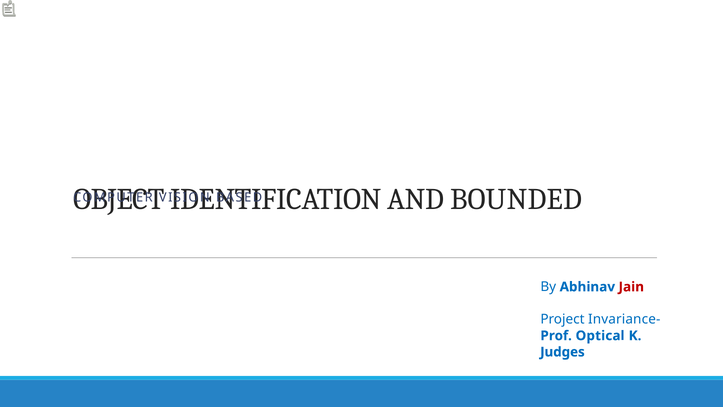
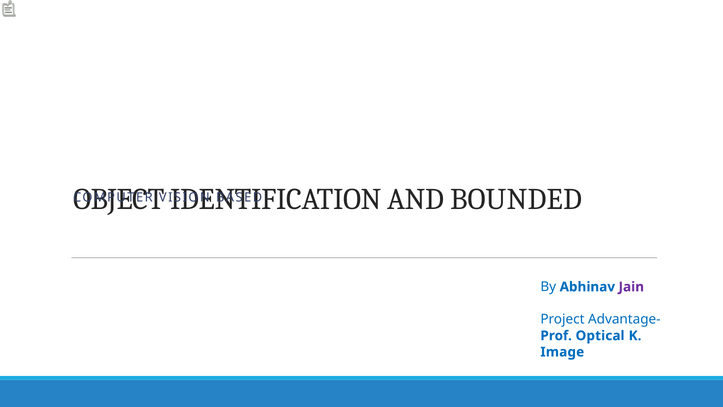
Jain colour: red -> purple
Invariance-: Invariance- -> Advantage-
Judges: Judges -> Image
